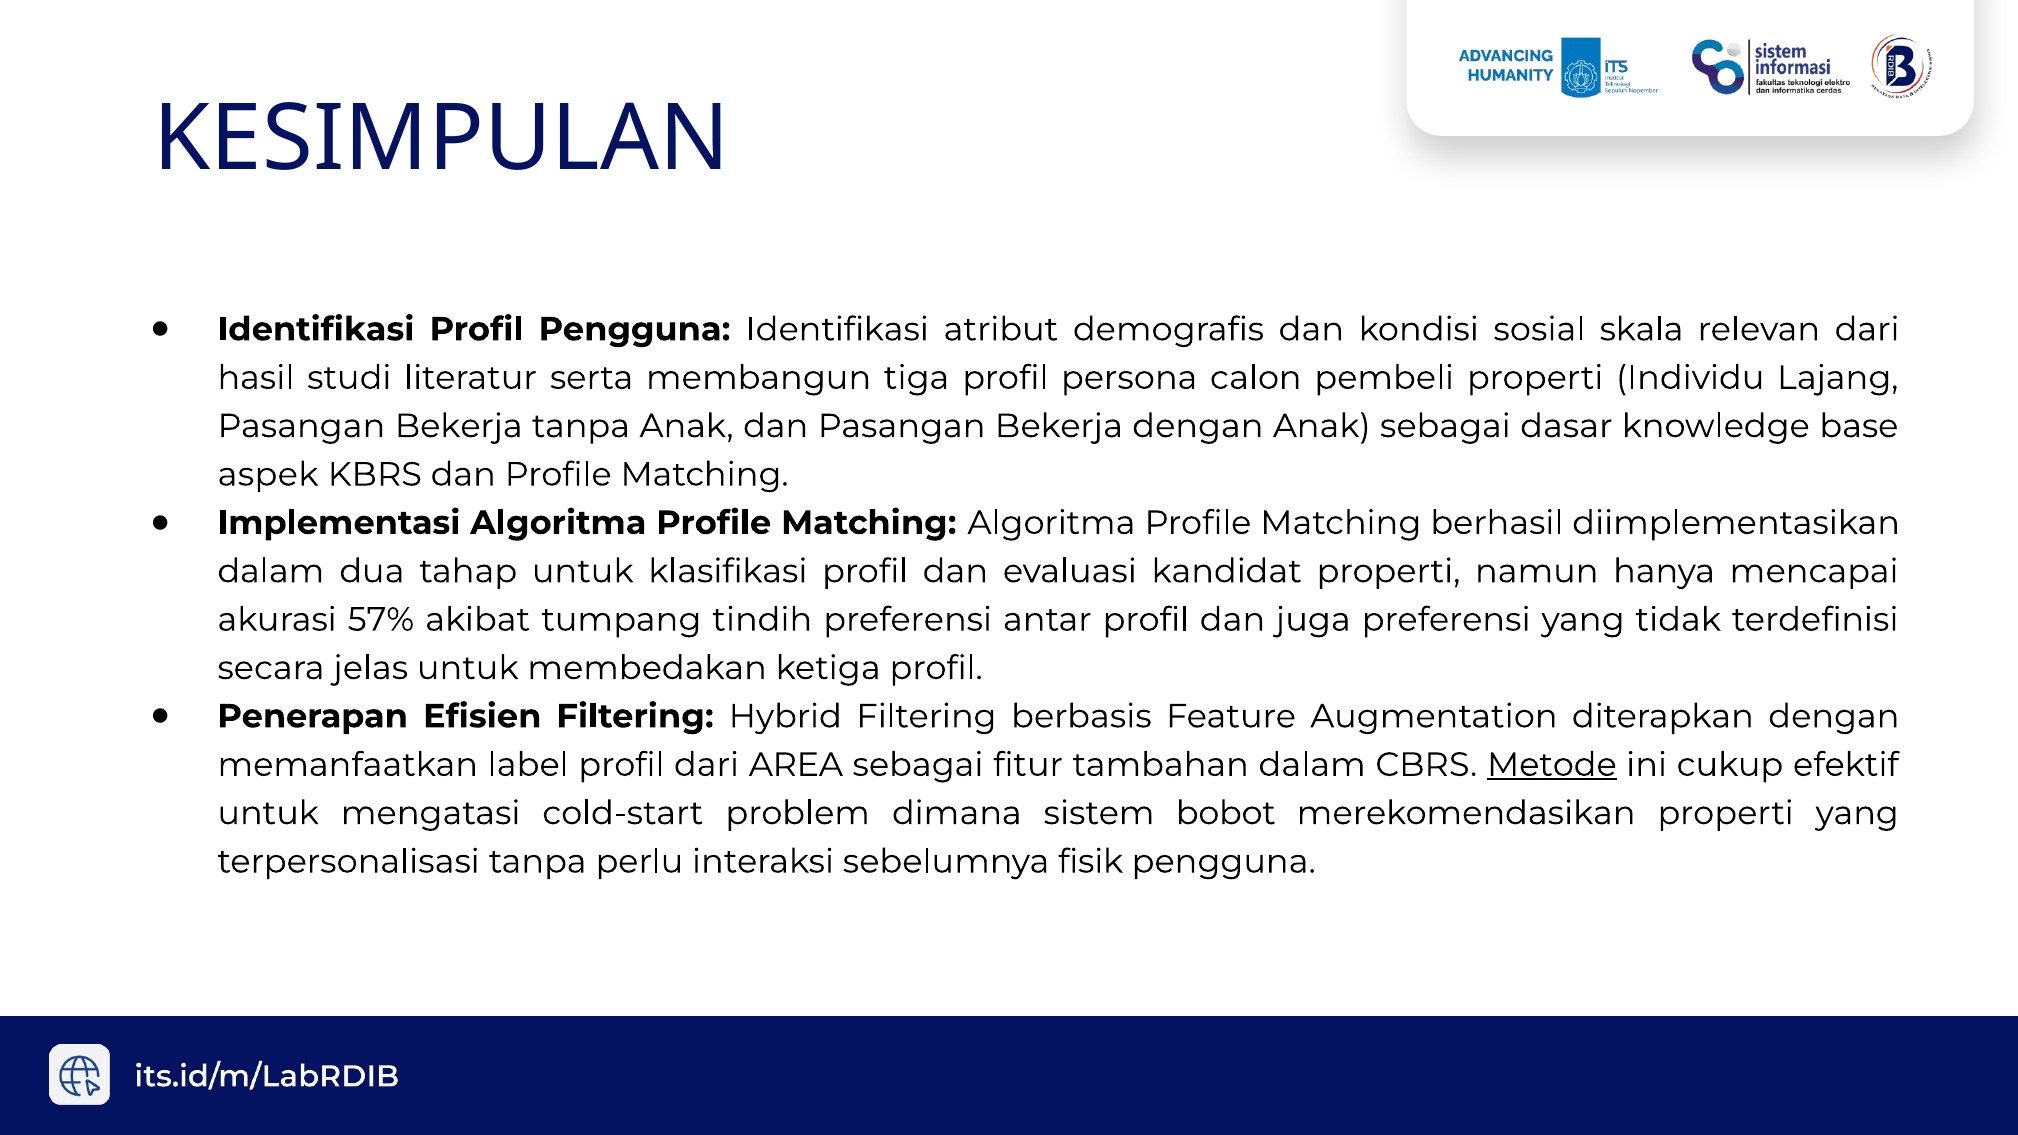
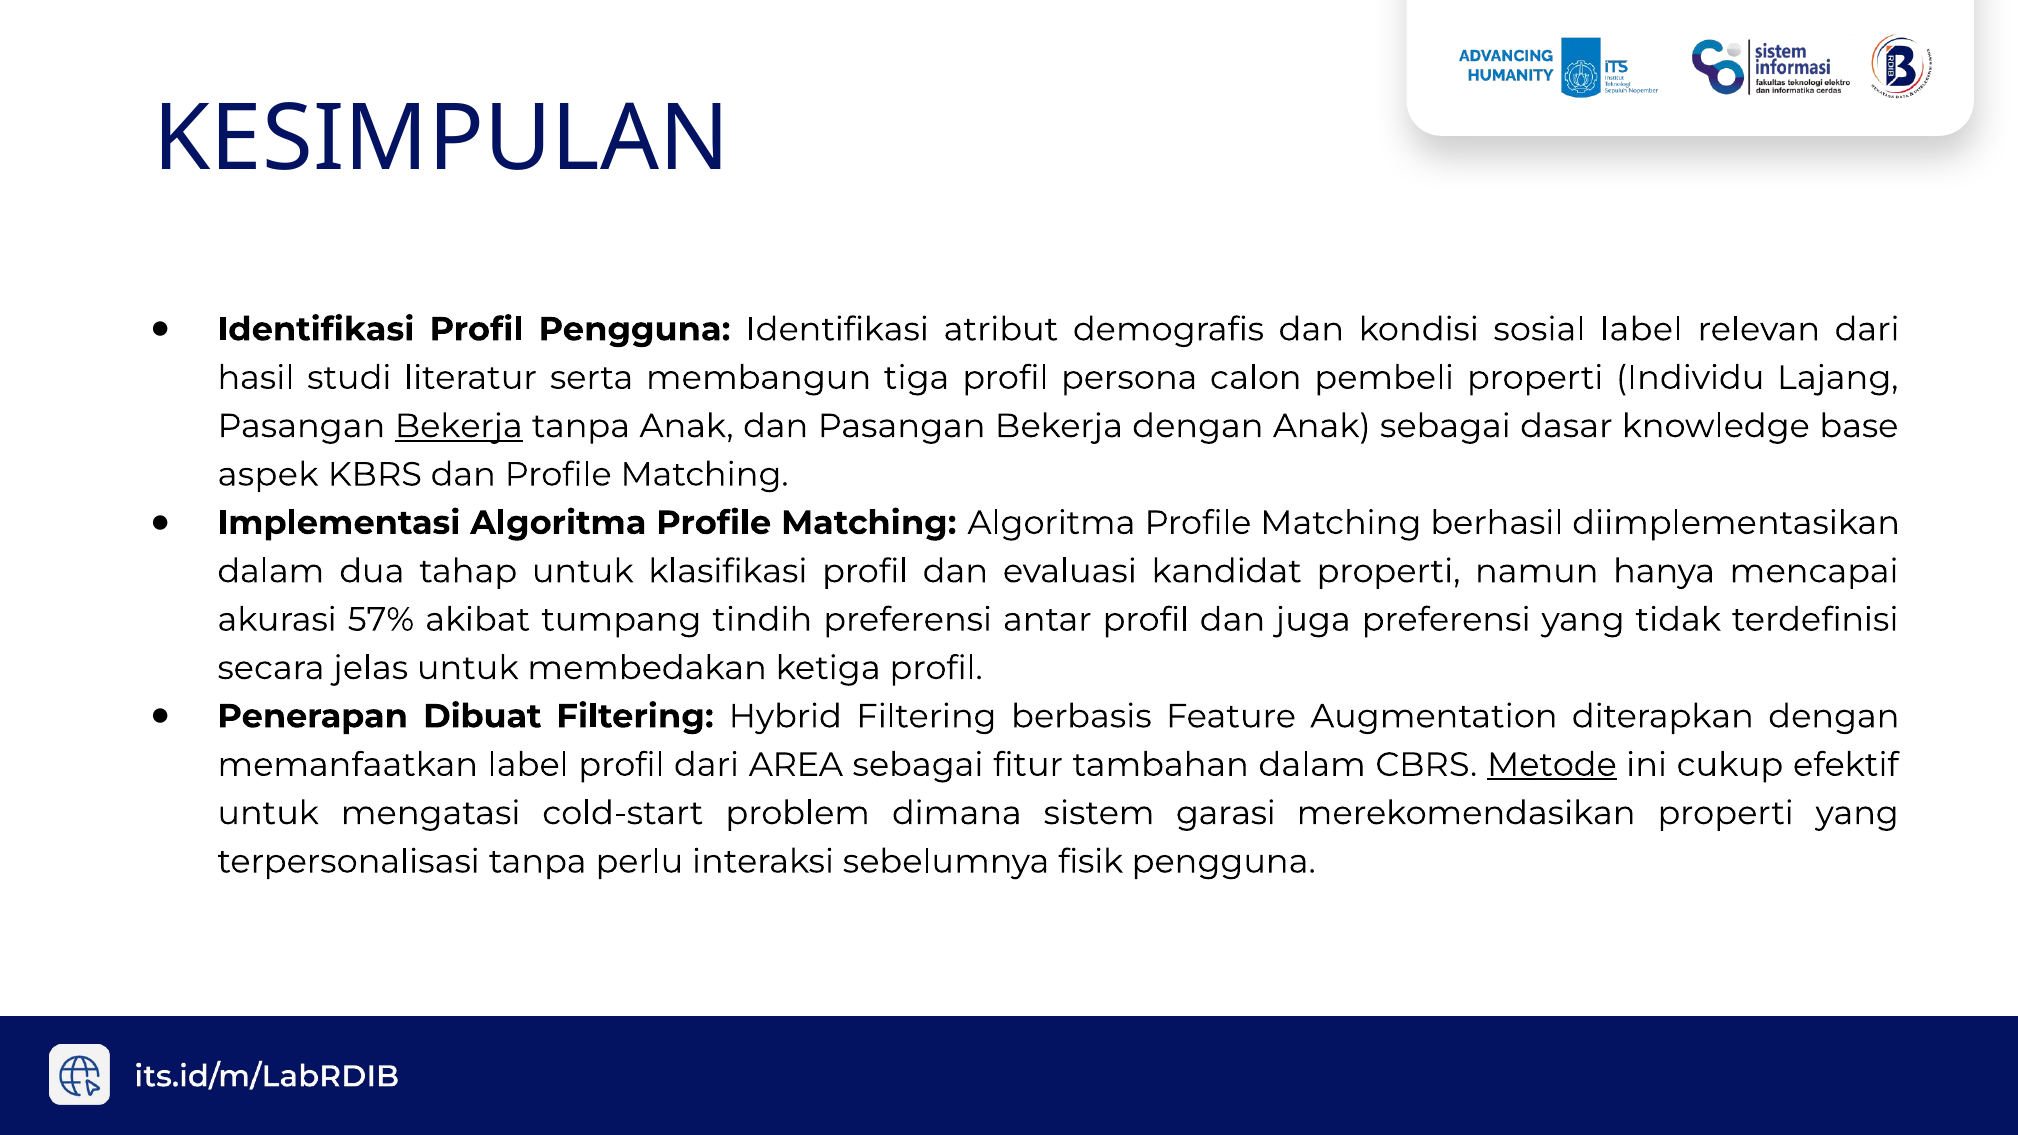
sosial skala: skala -> label
Bekerja at (459, 426) underline: none -> present
Efisien: Efisien -> Dibuat
bobot: bobot -> garasi
